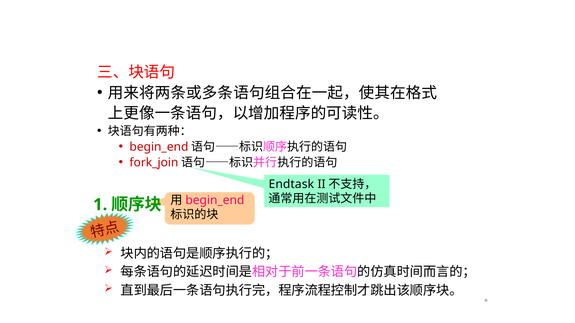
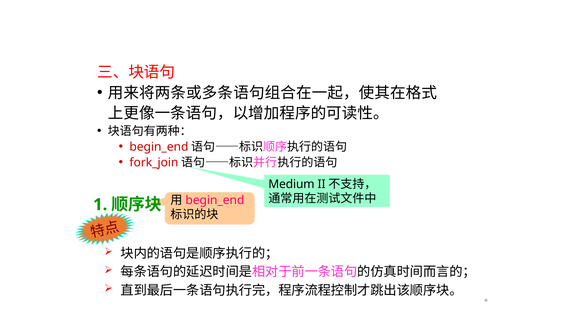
Endtask: Endtask -> Medium
